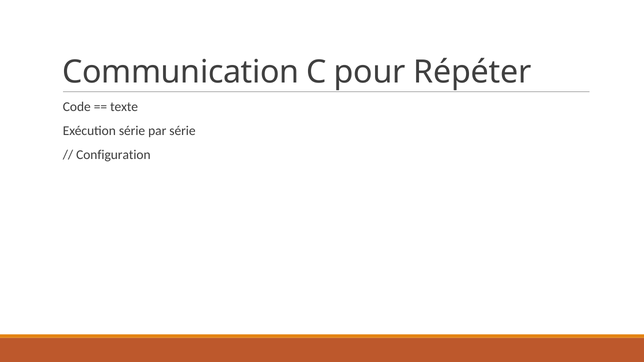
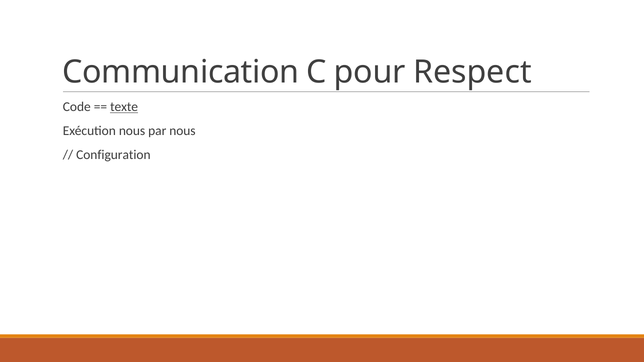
Répéter: Répéter -> Respect
texte underline: none -> present
Exécution série: série -> nous
par série: série -> nous
